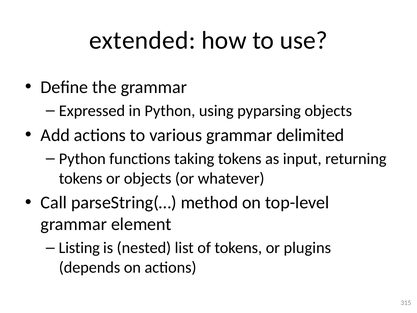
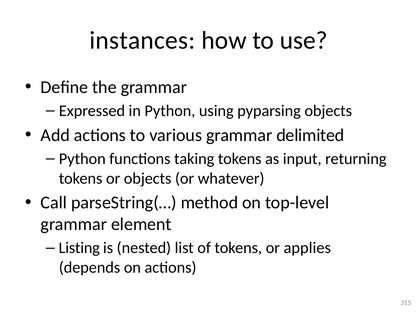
extended: extended -> instances
plugins: plugins -> applies
